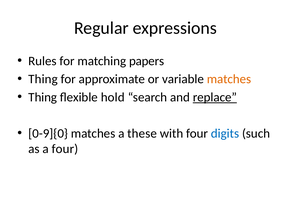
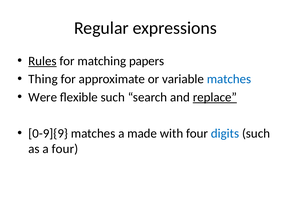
Rules underline: none -> present
matches at (229, 79) colour: orange -> blue
Thing at (43, 97): Thing -> Were
flexible hold: hold -> such
0-9]{0: 0-9]{0 -> 0-9]{9
these: these -> made
